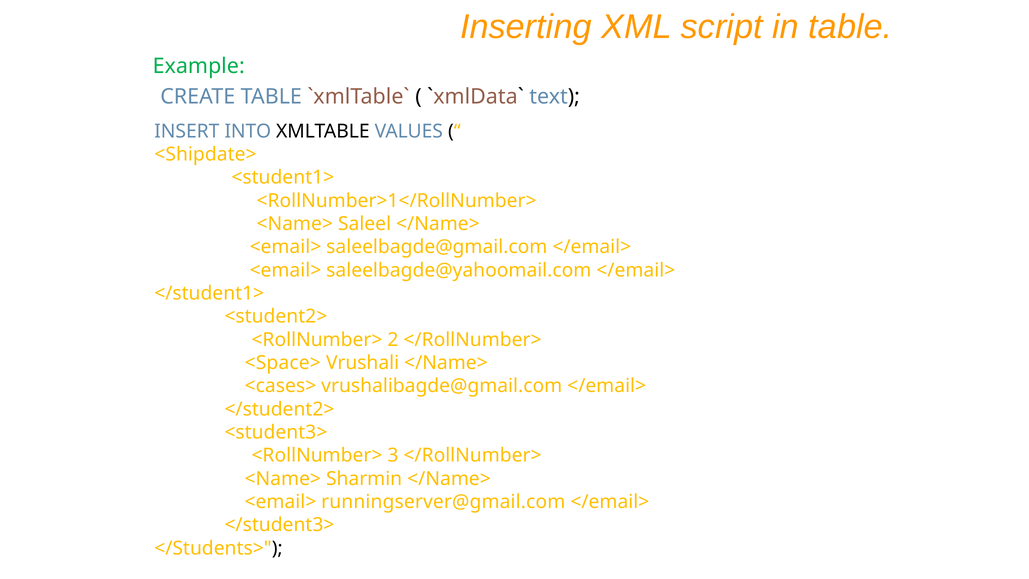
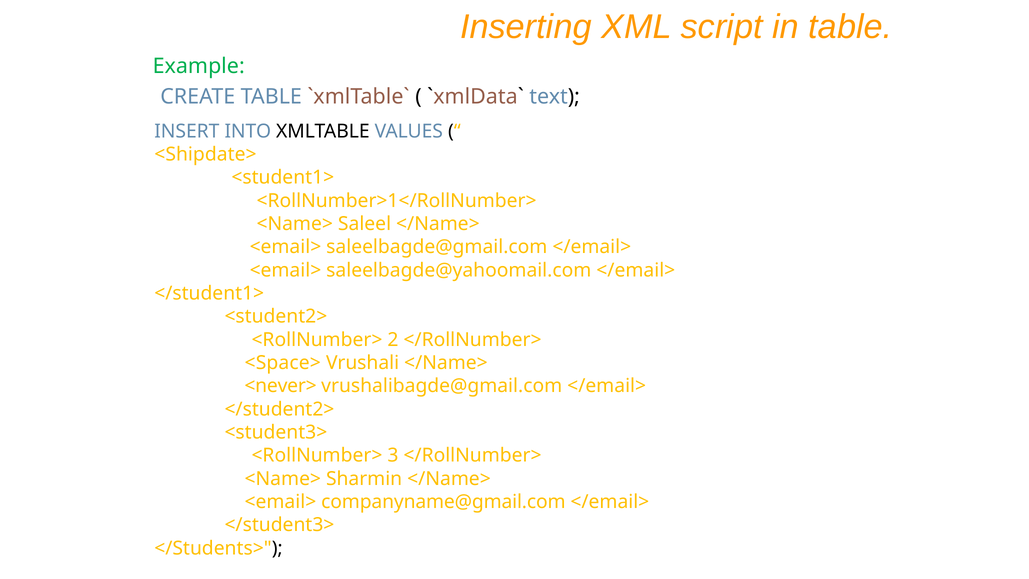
<cases>: <cases> -> <never>
runningserver@gmail.com: runningserver@gmail.com -> companyname@gmail.com
